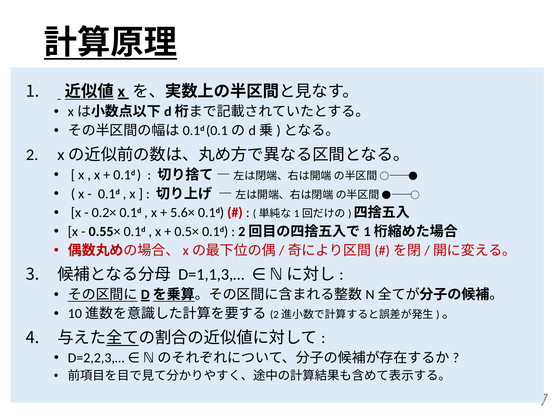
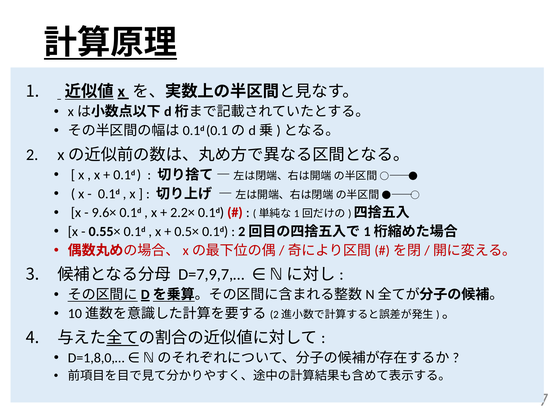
0.2×: 0.2× -> 9.6×
5.6×: 5.6× -> 2.2×
D=1,1,3,…: D=1,1,3,… -> D=7,9,7,…
D=2,2,3,…: D=2,2,3,… -> D=1,8,0,…
